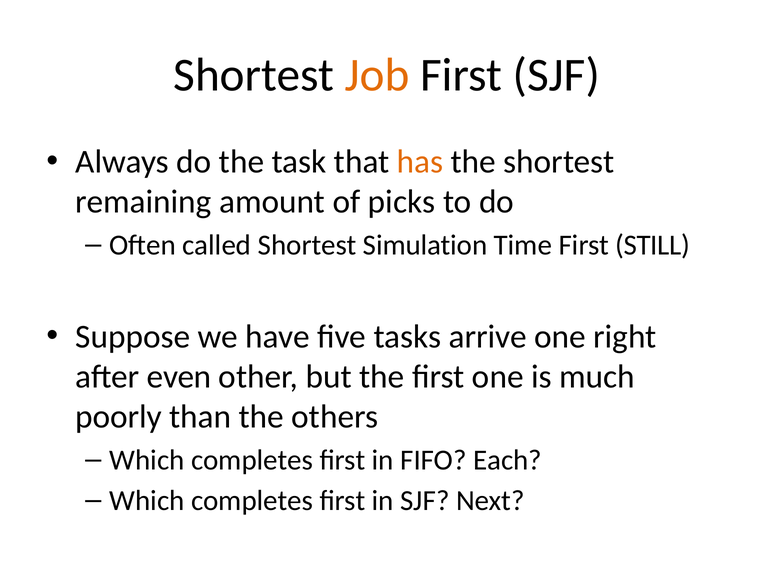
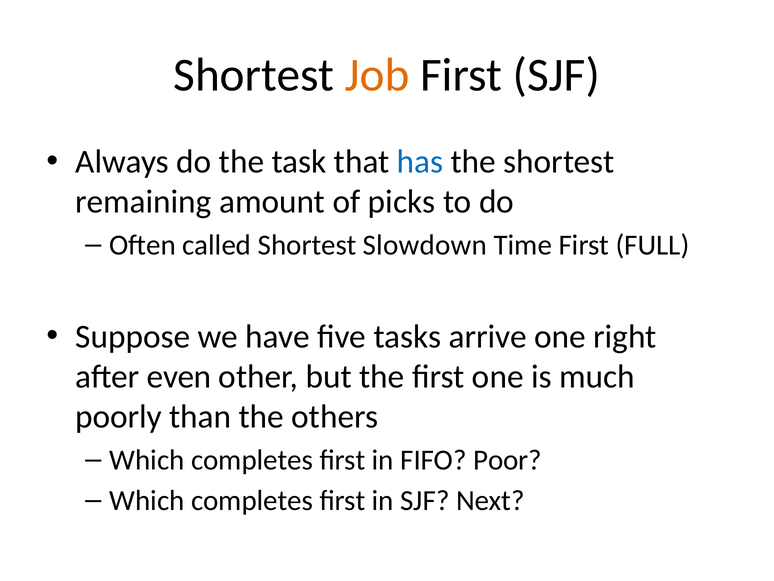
has colour: orange -> blue
Simulation: Simulation -> Slowdown
STILL: STILL -> FULL
Each: Each -> Poor
